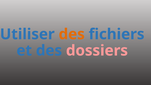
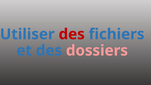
des at (72, 34) colour: orange -> red
